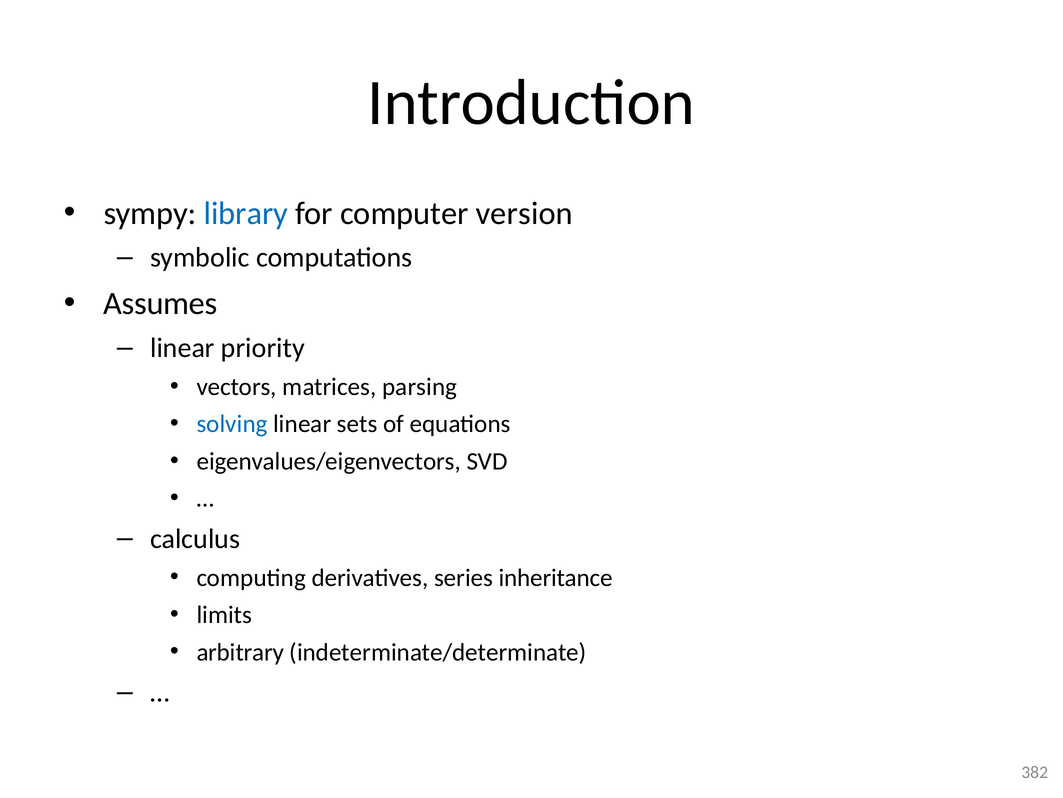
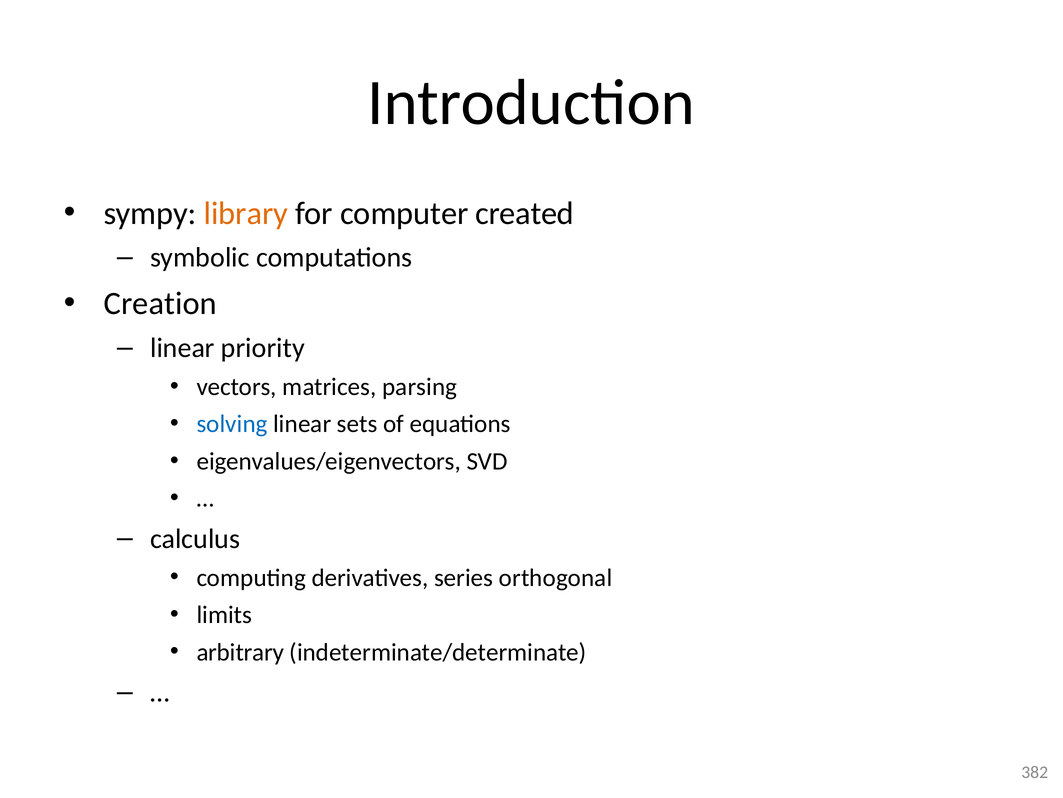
library colour: blue -> orange
version: version -> created
Assumes: Assumes -> Creation
inheritance: inheritance -> orthogonal
